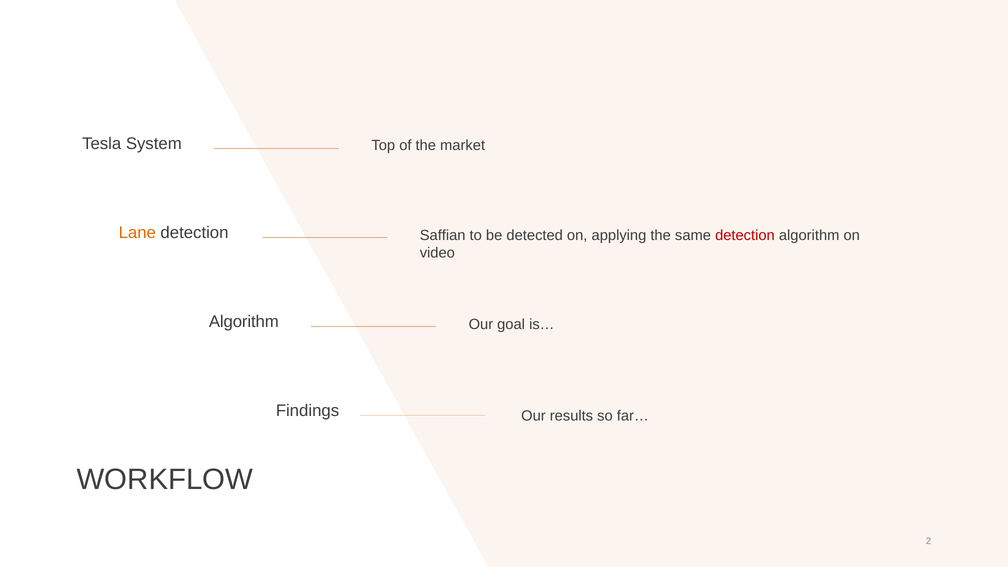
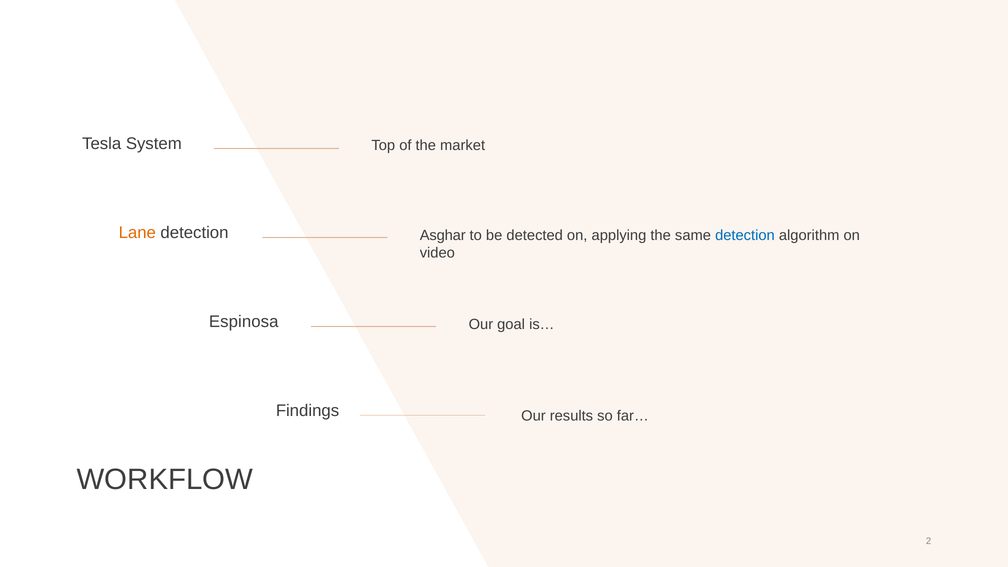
Saffian: Saffian -> Asghar
detection at (745, 235) colour: red -> blue
Algorithm at (244, 322): Algorithm -> Espinosa
